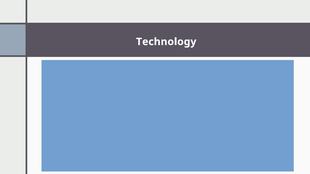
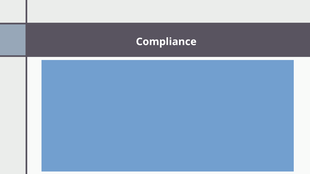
Technology: Technology -> Compliance
